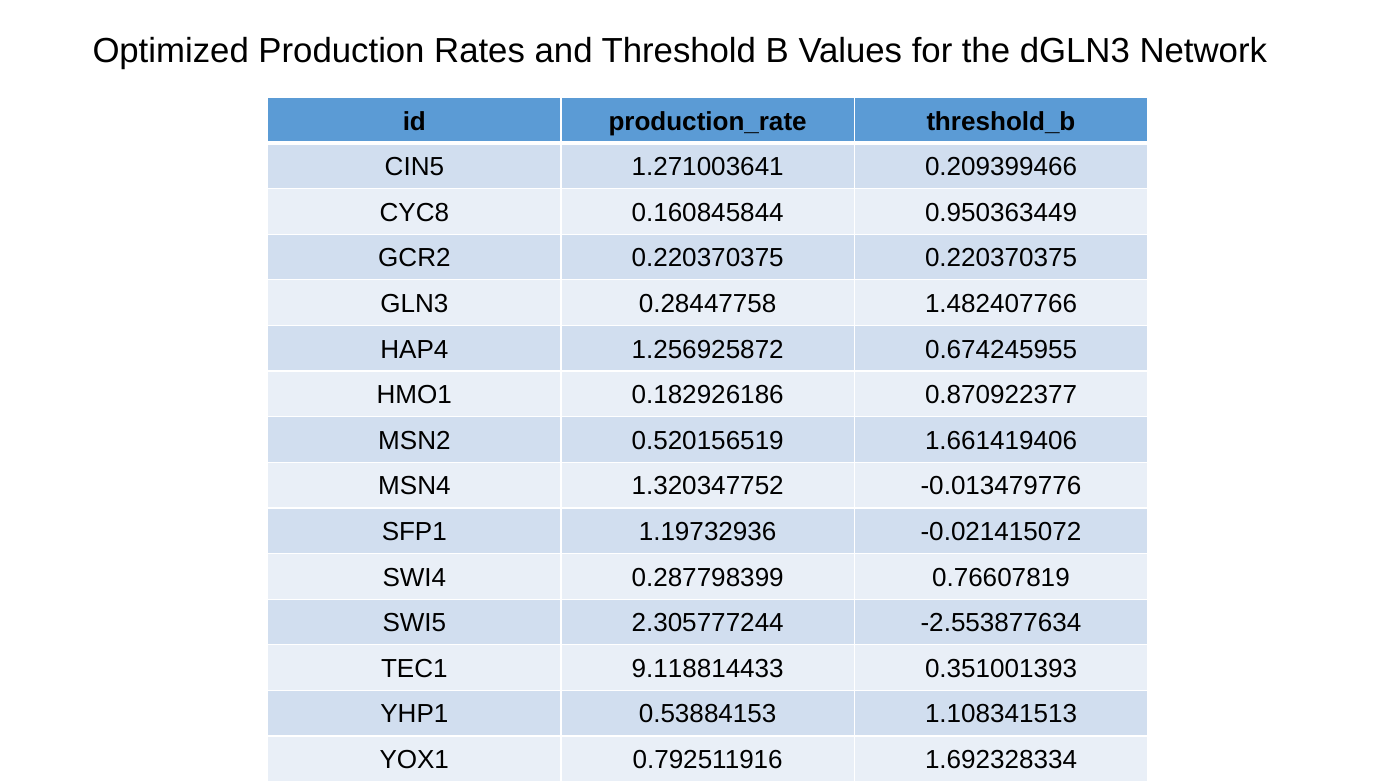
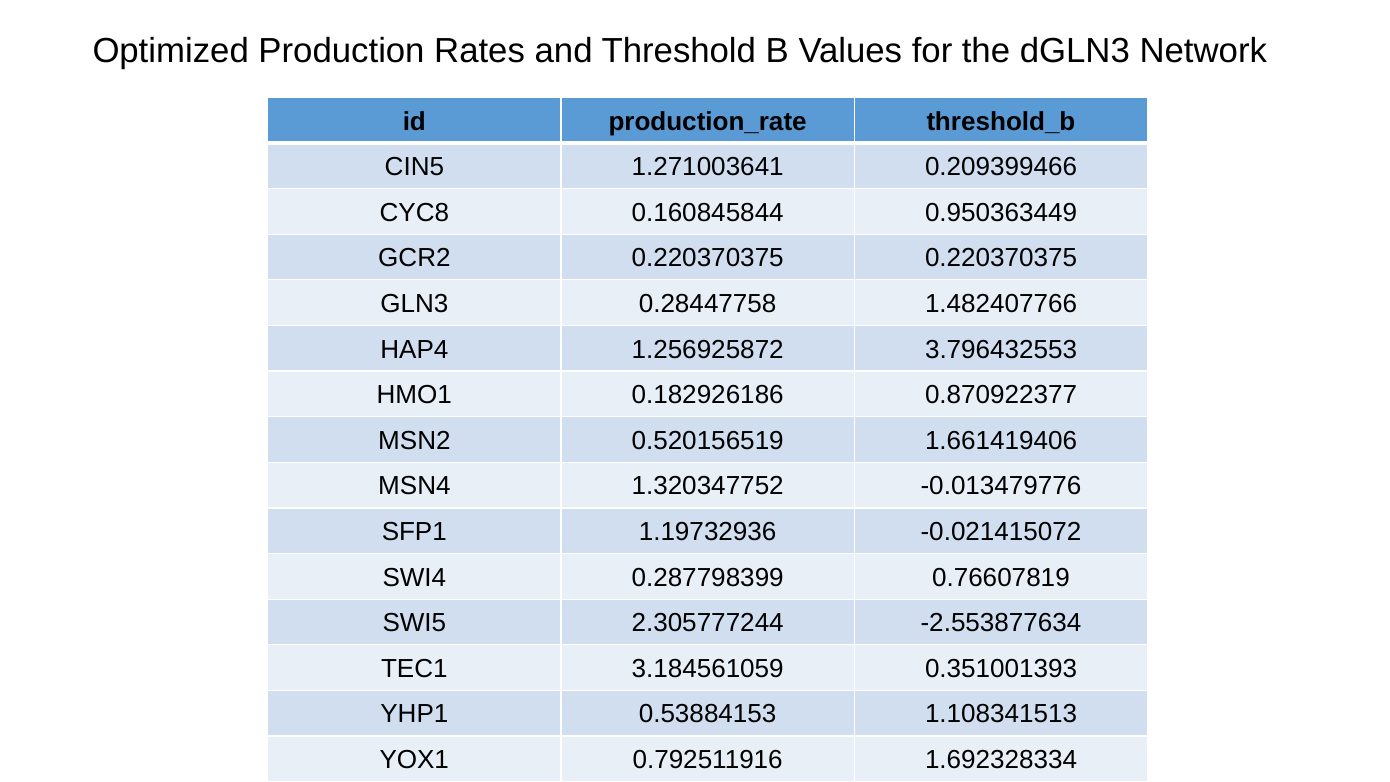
0.674245955: 0.674245955 -> 3.796432553
9.118814433: 9.118814433 -> 3.184561059
